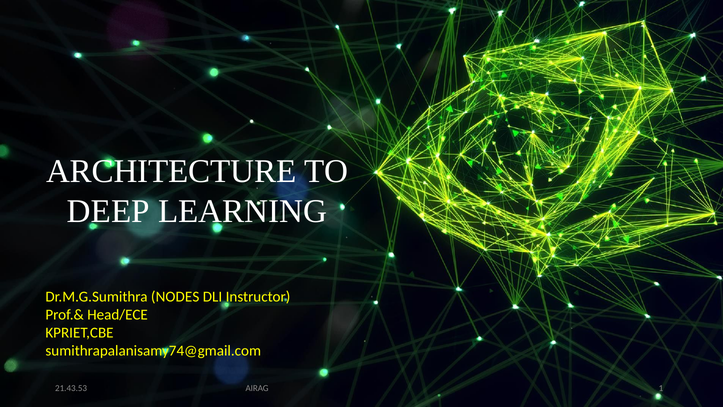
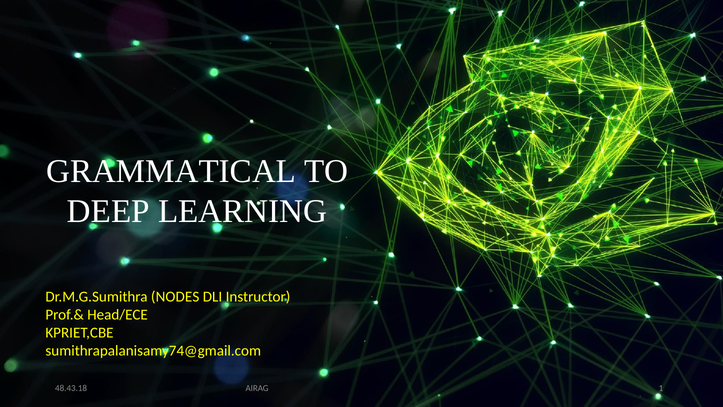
ARCHITECTURE: ARCHITECTURE -> GRAMMATICAL
21.43.53: 21.43.53 -> 48.43.18
